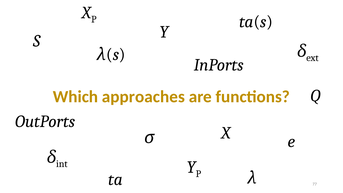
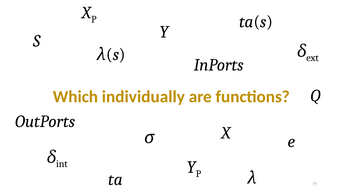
approaches: approaches -> individually
